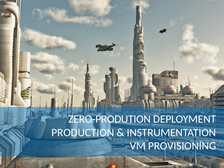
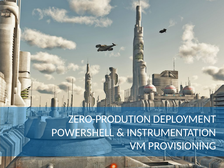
PRODUCTION: PRODUCTION -> POWERSHELL
